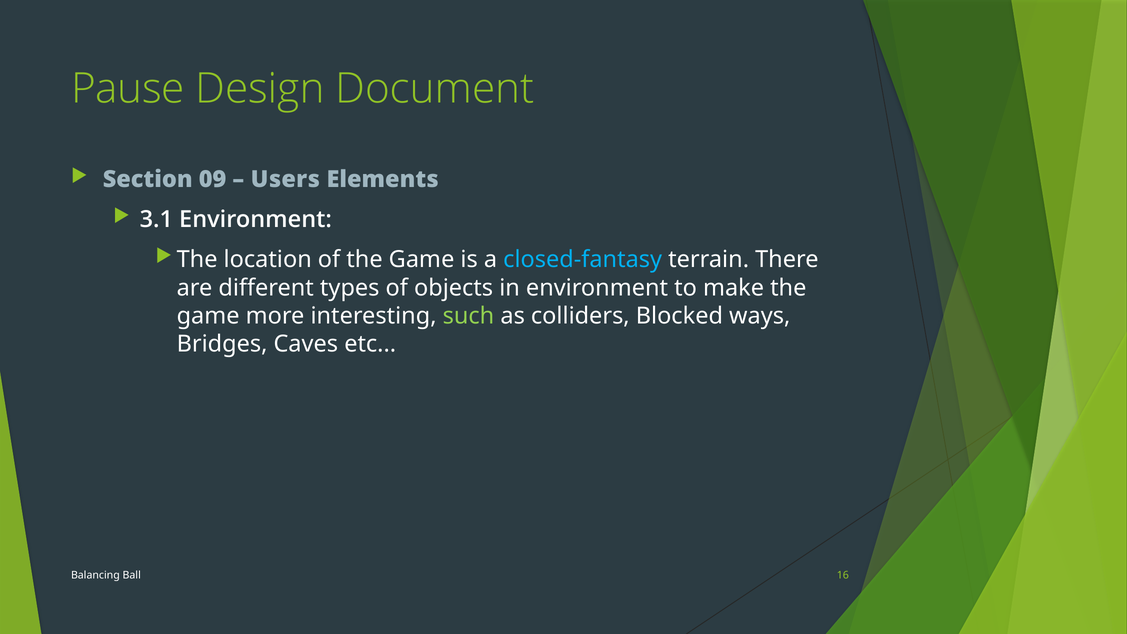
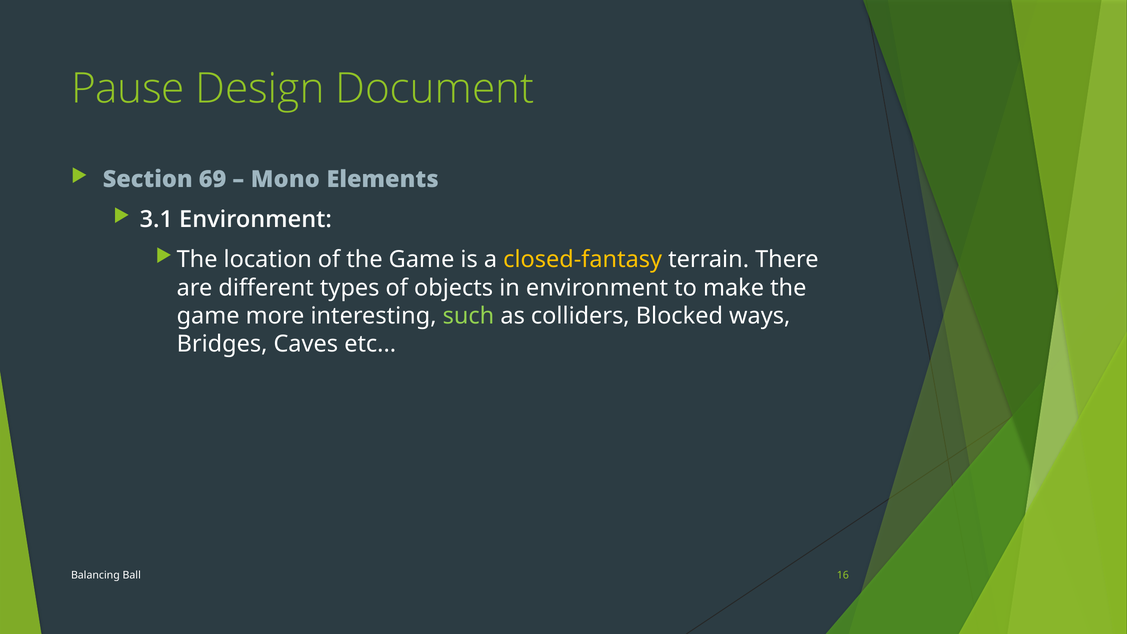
09: 09 -> 69
Users: Users -> Mono
closed-fantasy colour: light blue -> yellow
